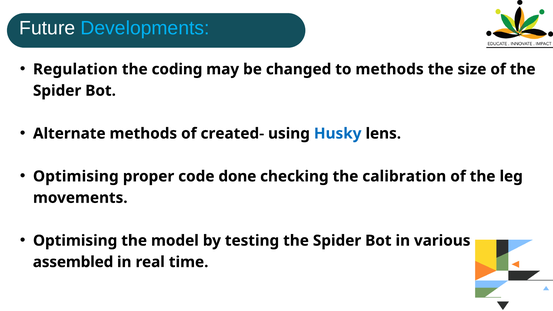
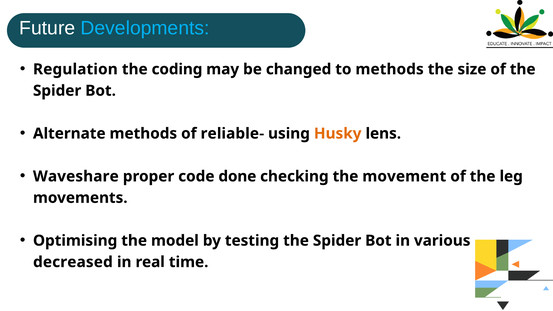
created-: created- -> reliable-
Husky colour: blue -> orange
Optimising at (76, 176): Optimising -> Waveshare
calibration: calibration -> movement
assembled: assembled -> decreased
